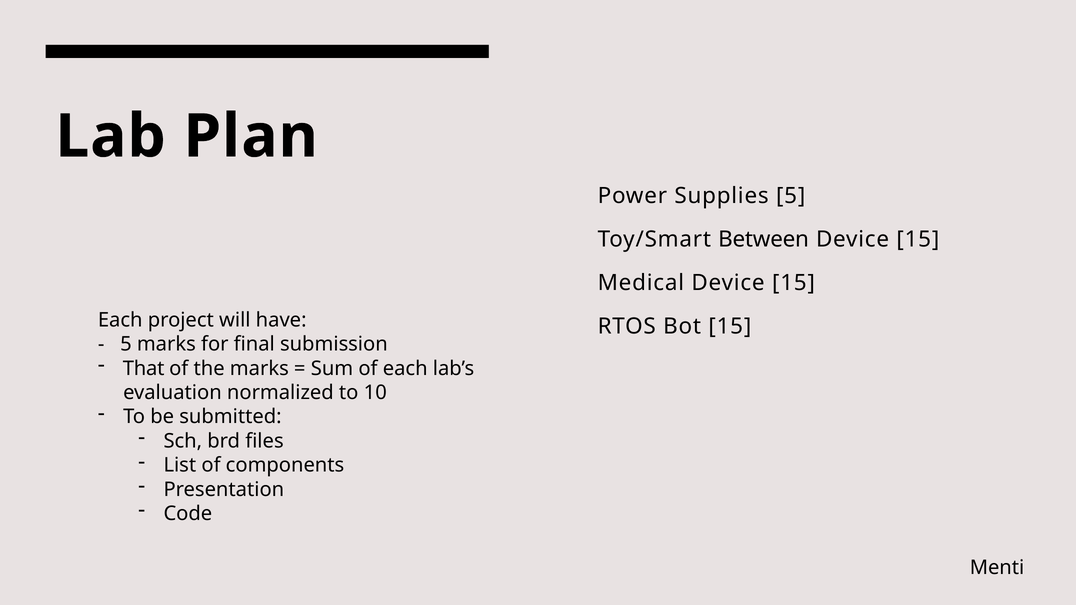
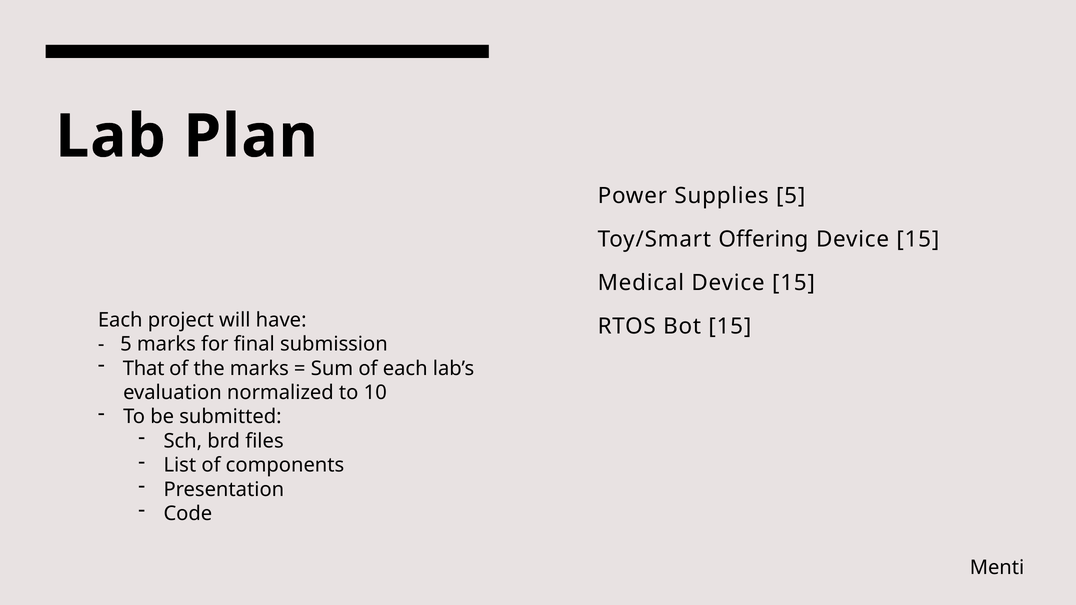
Between: Between -> Offering
